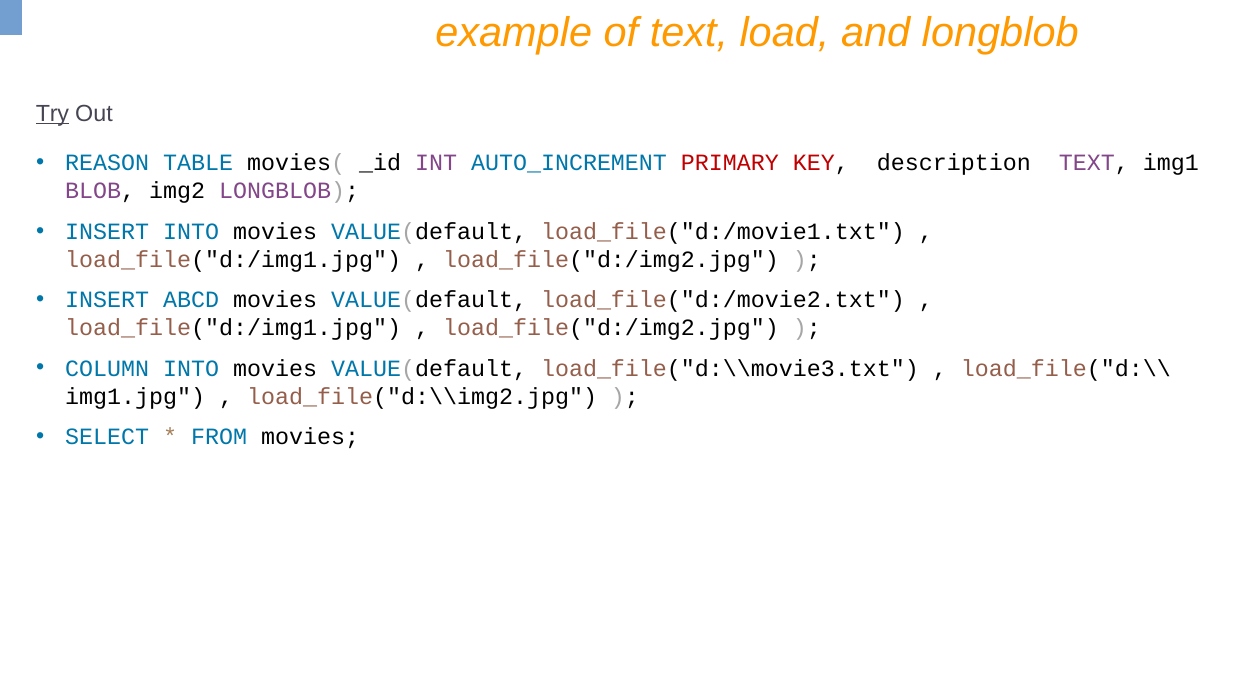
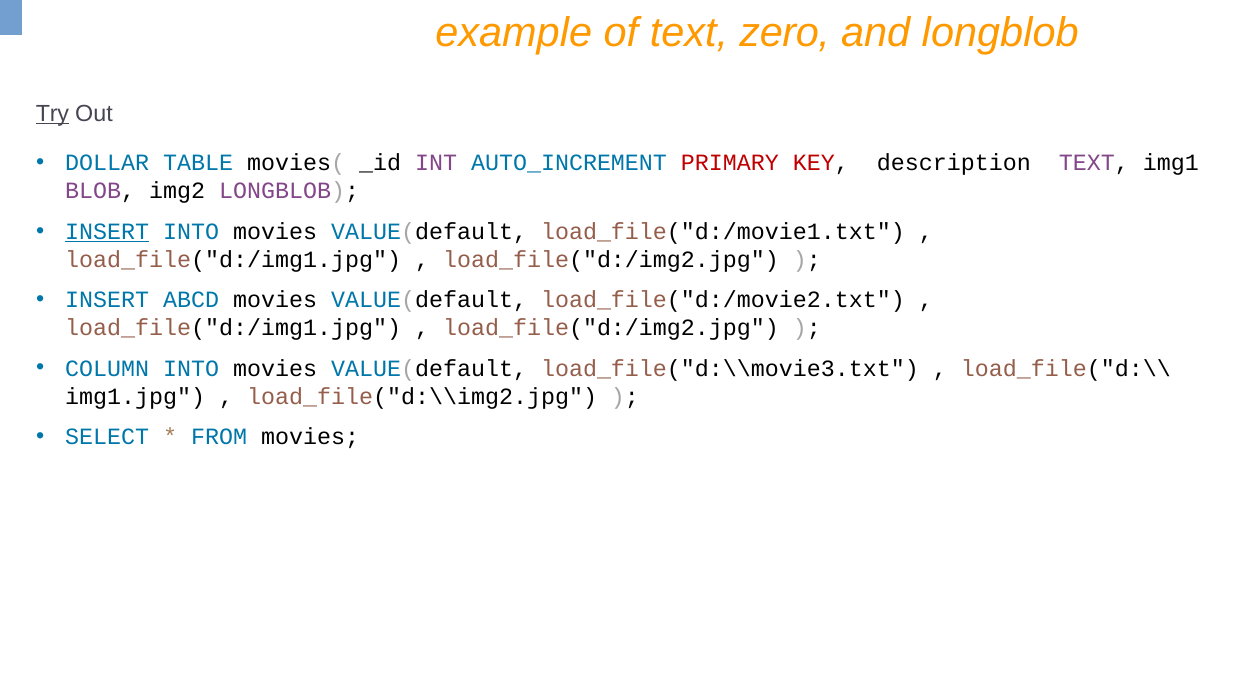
load: load -> zero
REASON: REASON -> DOLLAR
INSERT at (107, 232) underline: none -> present
